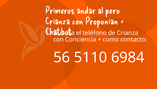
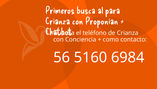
andar: andar -> busca
pero: pero -> para
5110: 5110 -> 5160
